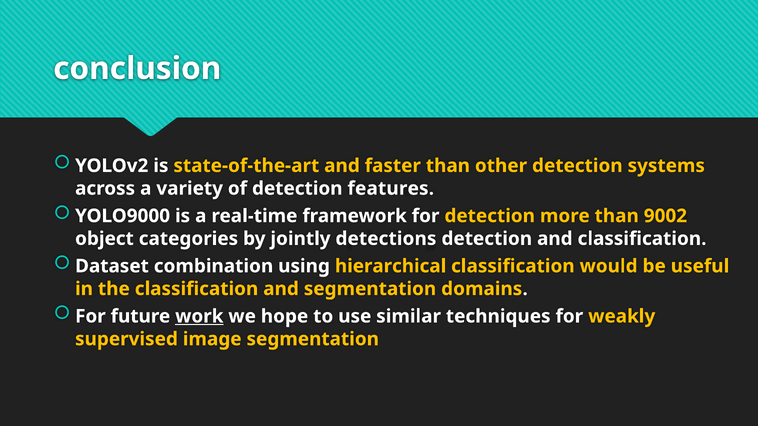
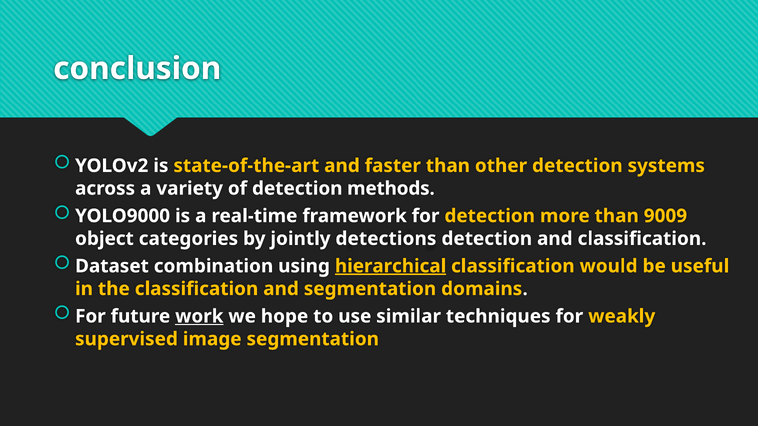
features: features -> methods
9002: 9002 -> 9009
hierarchical underline: none -> present
